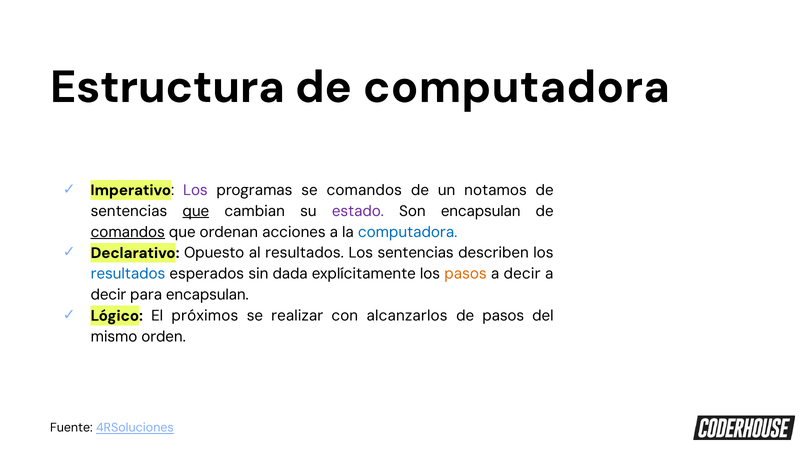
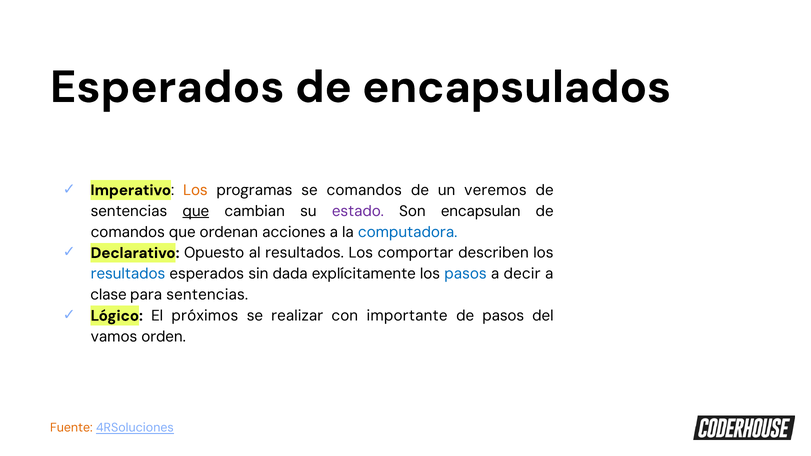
Estructura at (167, 87): Estructura -> Esperados
de computadora: computadora -> encapsulados
Los at (195, 190) colour: purple -> orange
notamos: notamos -> veremos
comandos at (128, 232) underline: present -> none
Los sentencias: sentencias -> comportar
pasos at (466, 274) colour: orange -> blue
decir at (108, 295): decir -> clase
para encapsulan: encapsulan -> sentencias
alcanzarlos: alcanzarlos -> importante
mismo: mismo -> vamos
Fuente colour: black -> orange
